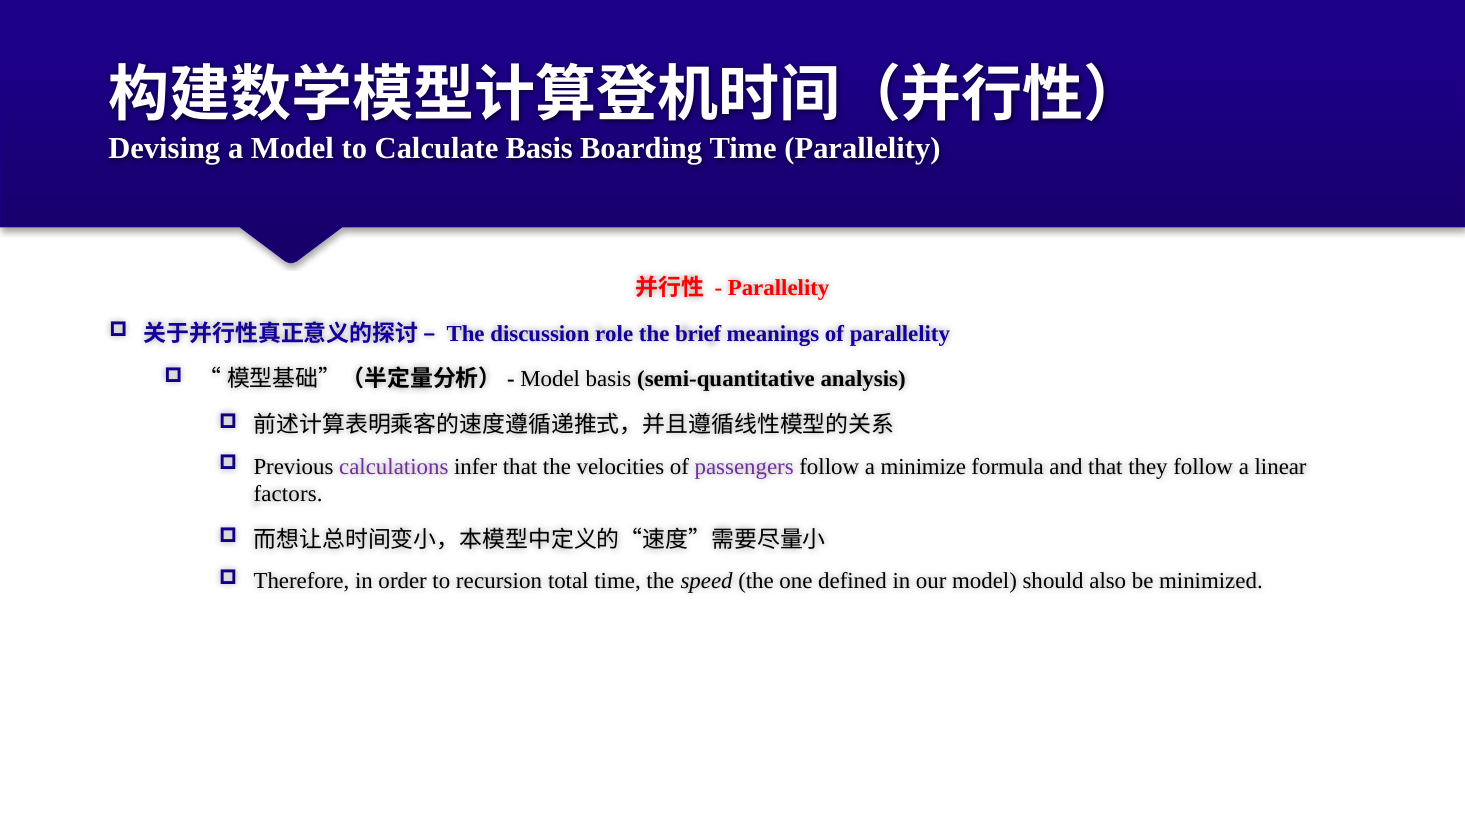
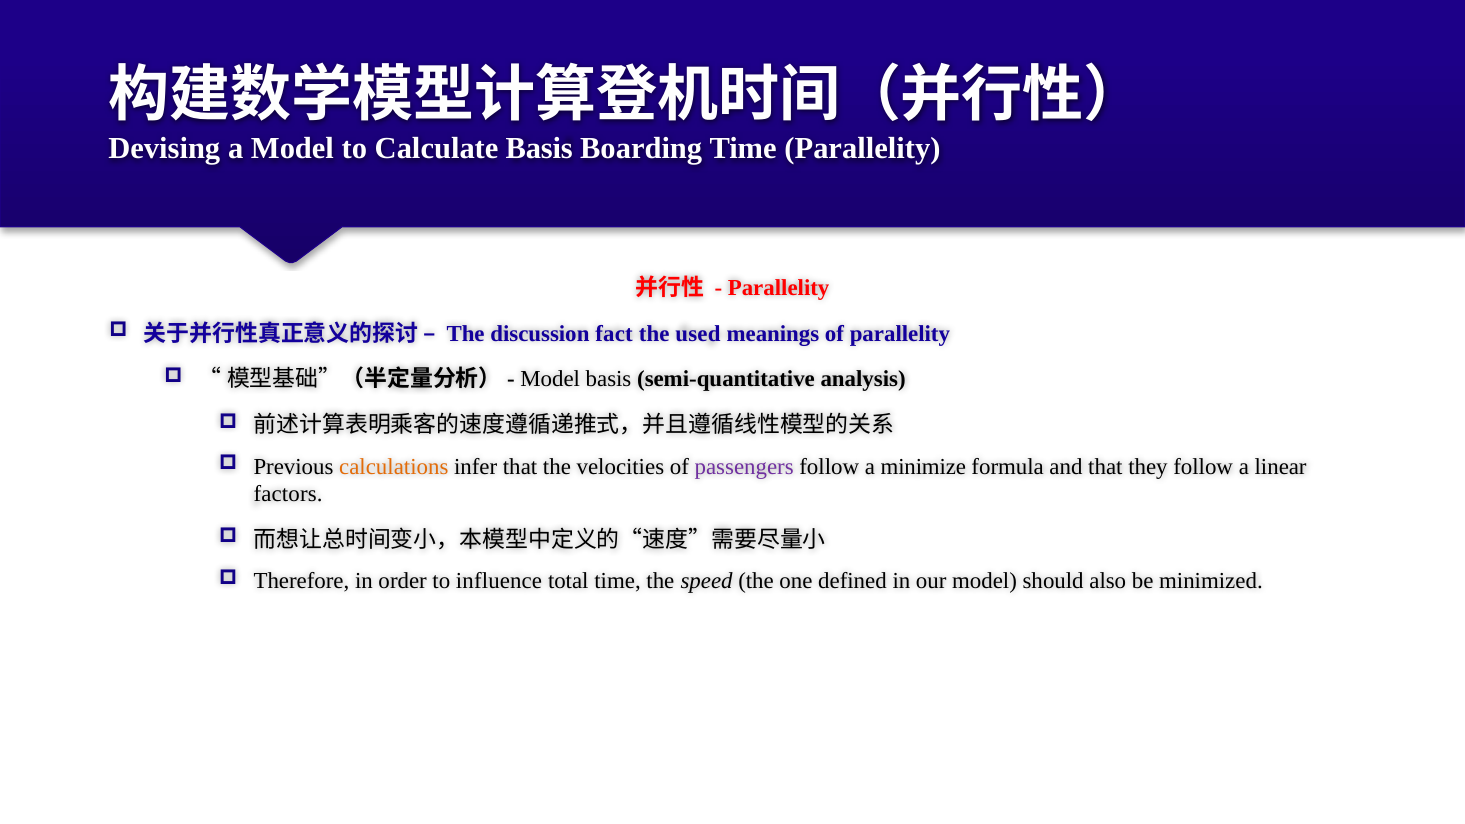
role: role -> fact
brief: brief -> used
calculations colour: purple -> orange
recursion: recursion -> influence
